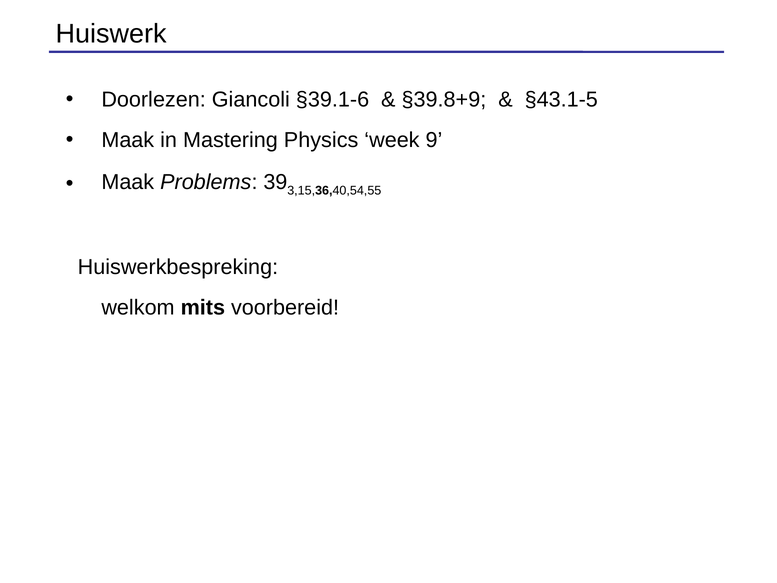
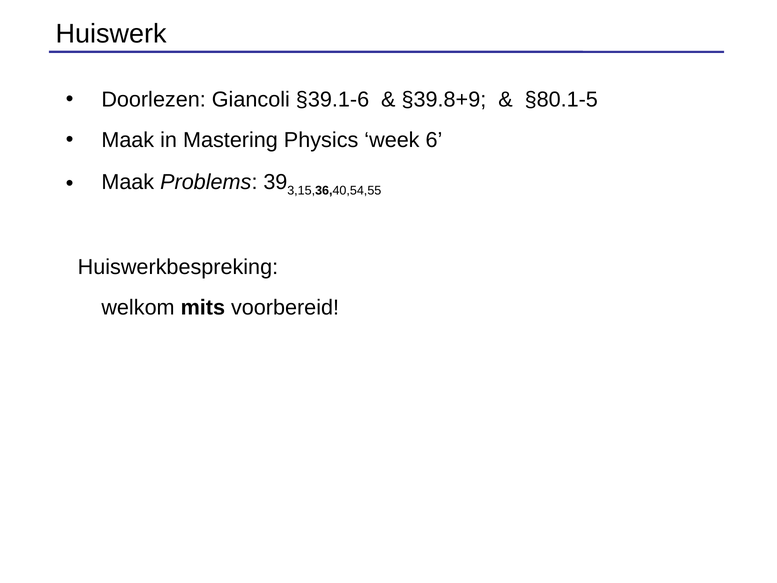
§43.1-5: §43.1-5 -> §80.1-5
9: 9 -> 6
